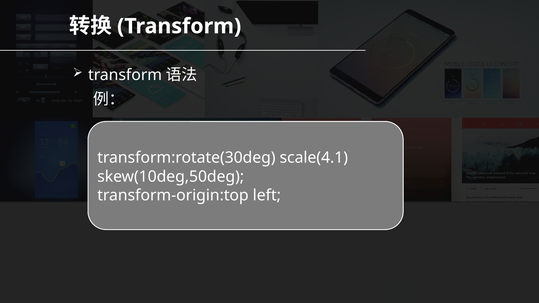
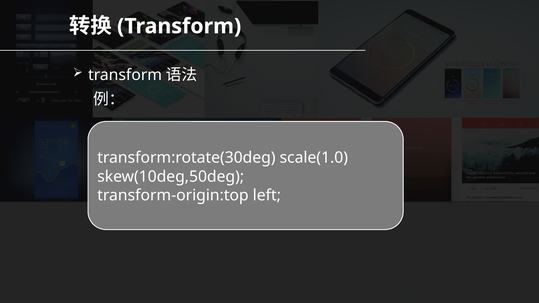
scale(4.1: scale(4.1 -> scale(1.0
